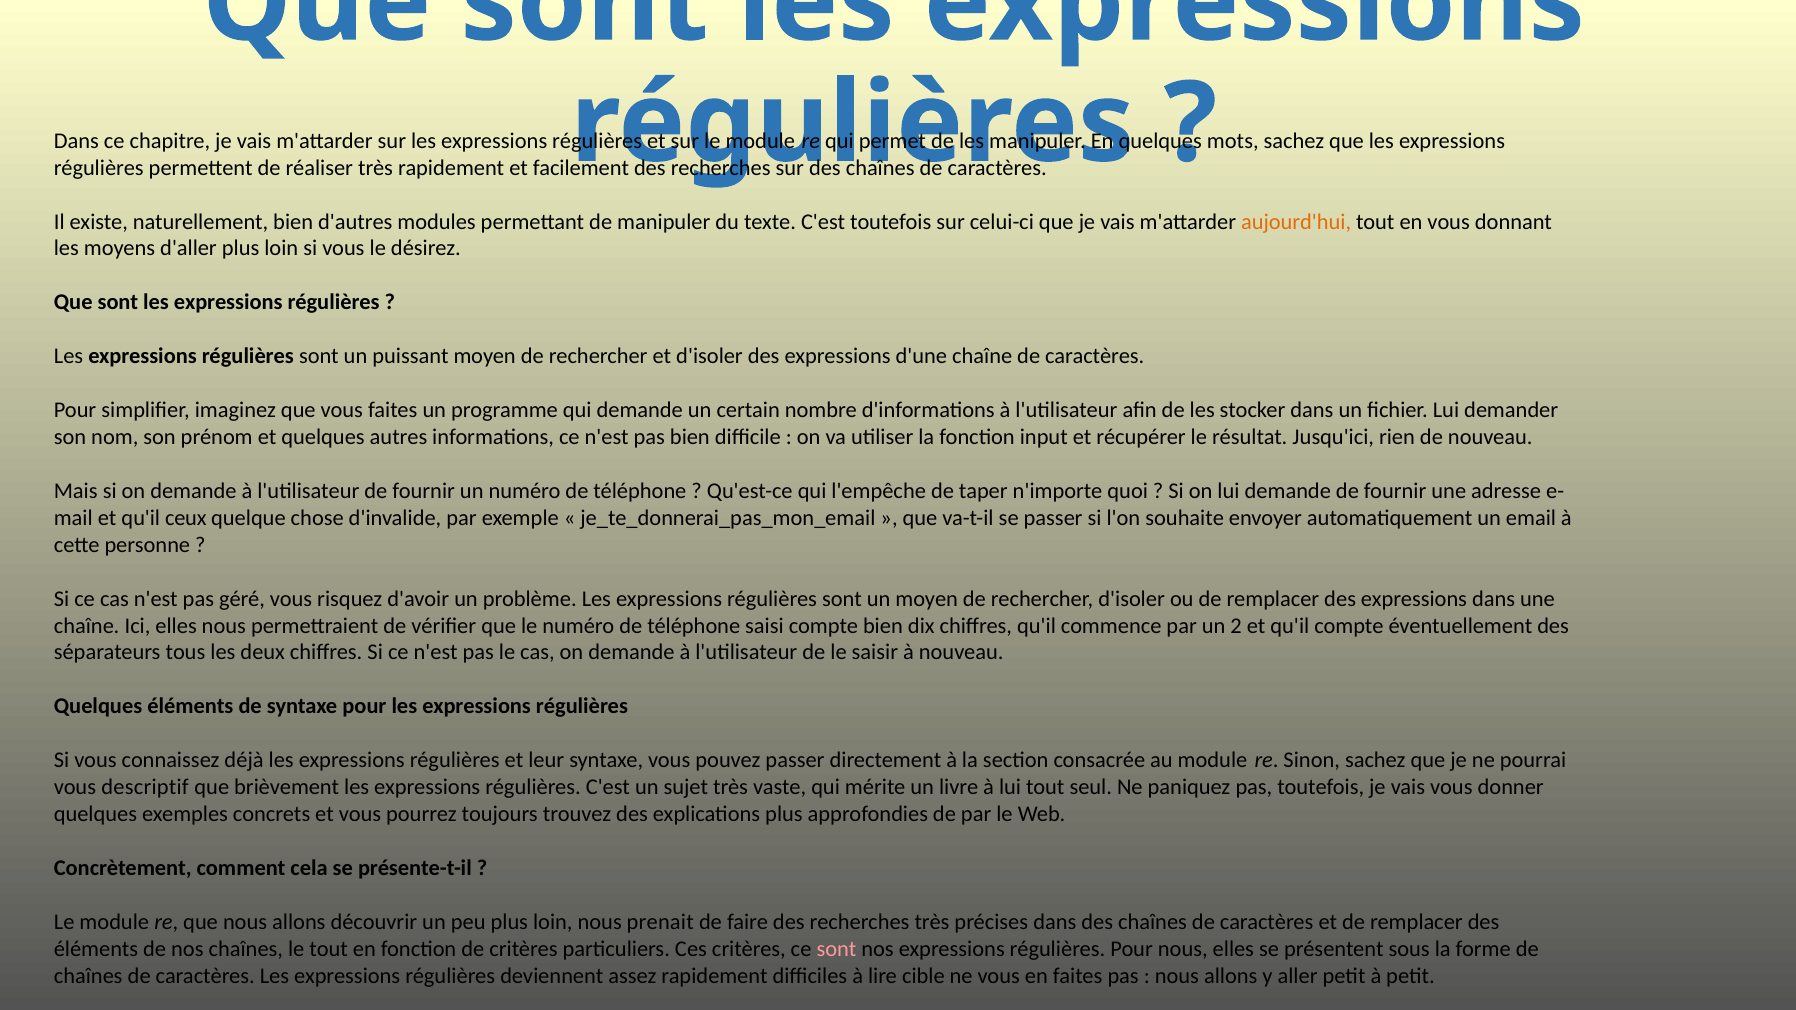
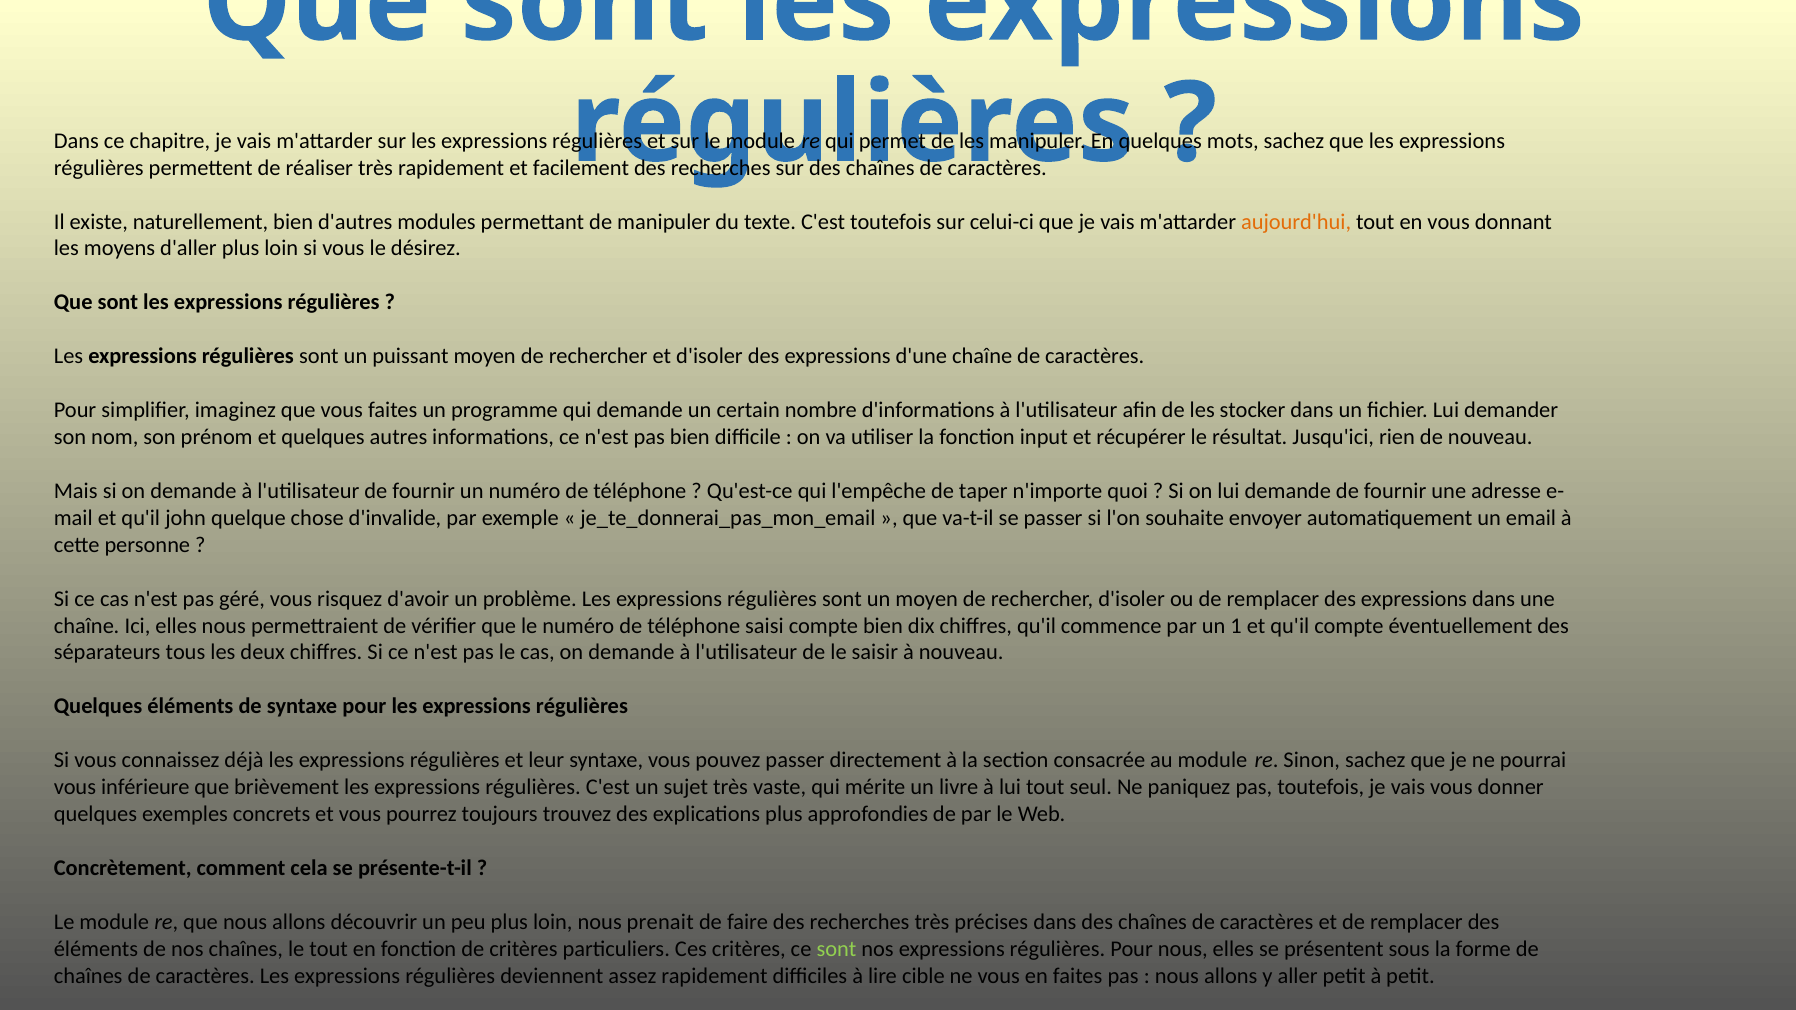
ceux: ceux -> john
2: 2 -> 1
descriptif: descriptif -> inférieure
sont at (836, 949) colour: pink -> light green
